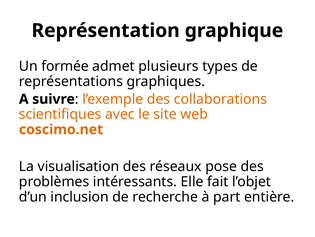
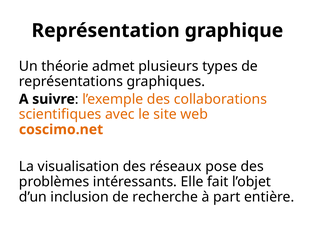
formée: formée -> théorie
